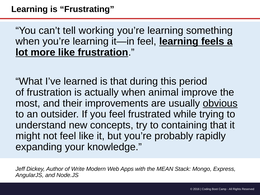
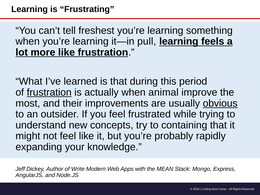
working: working -> freshest
it—in feel: feel -> pull
frustration at (49, 92) underline: none -> present
